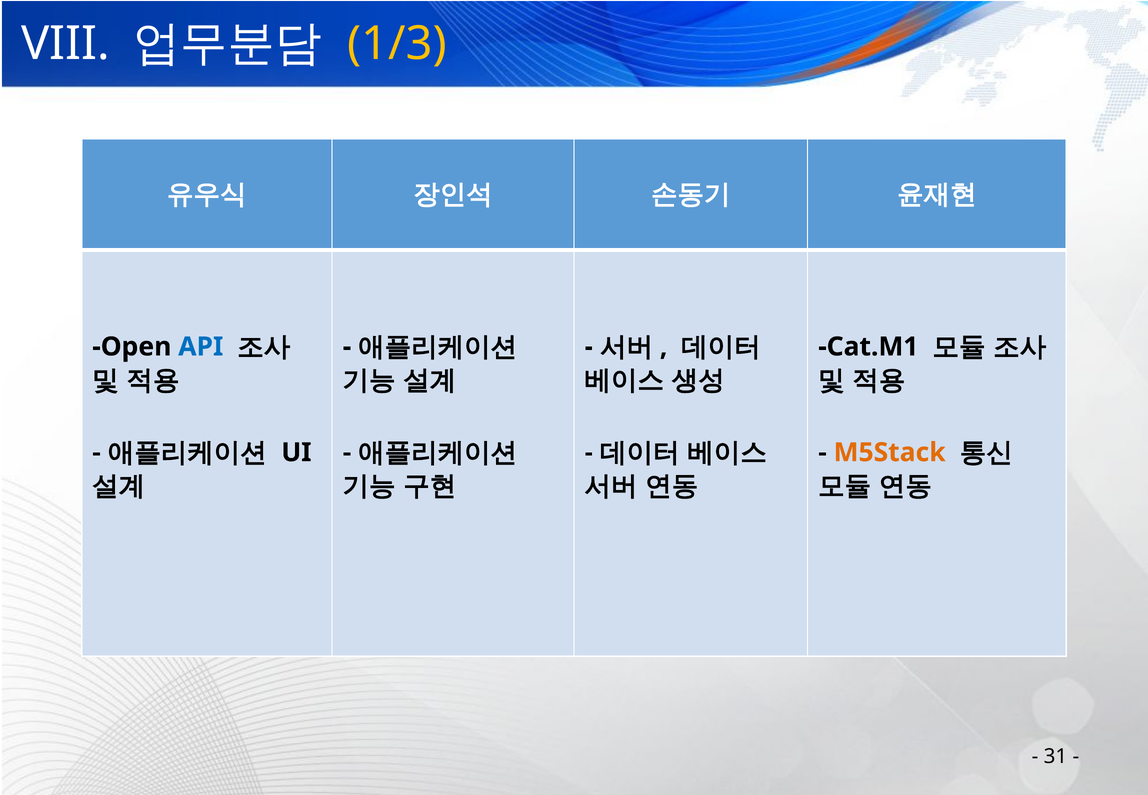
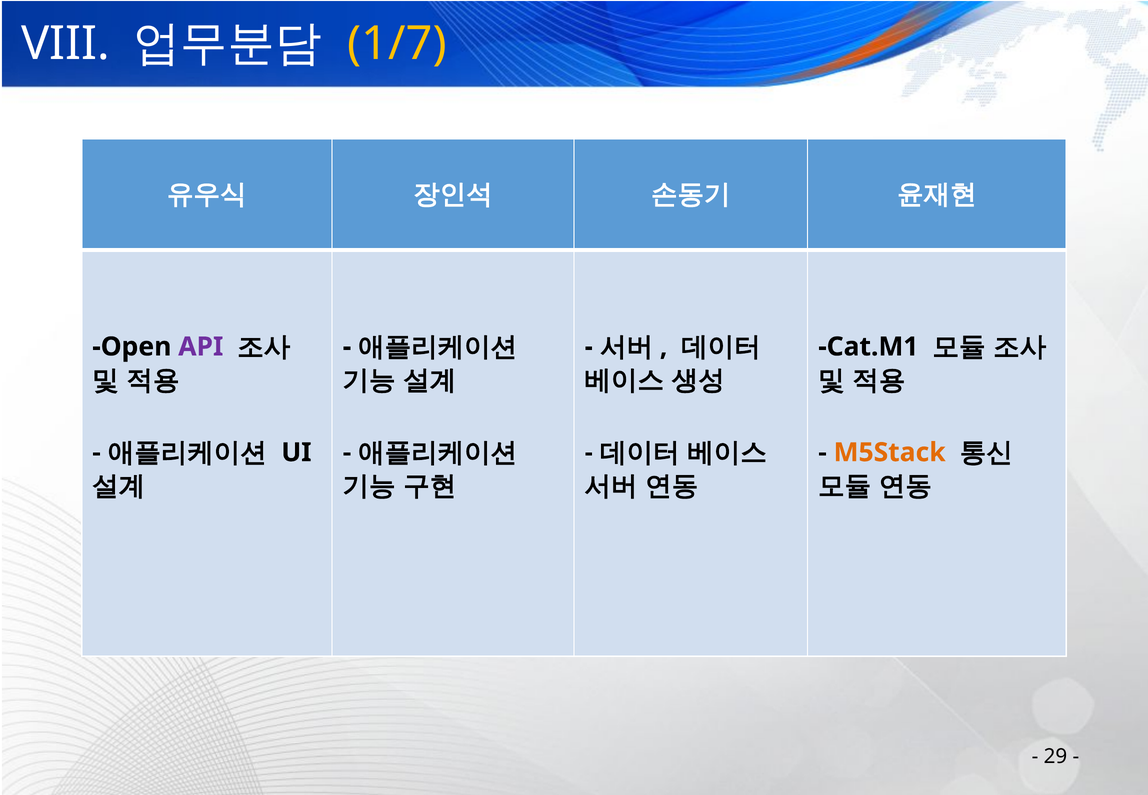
1/3: 1/3 -> 1/7
API colour: blue -> purple
31: 31 -> 29
